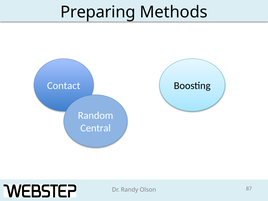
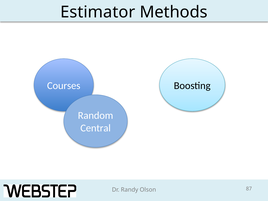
Preparing: Preparing -> Estimator
Contact: Contact -> Courses
